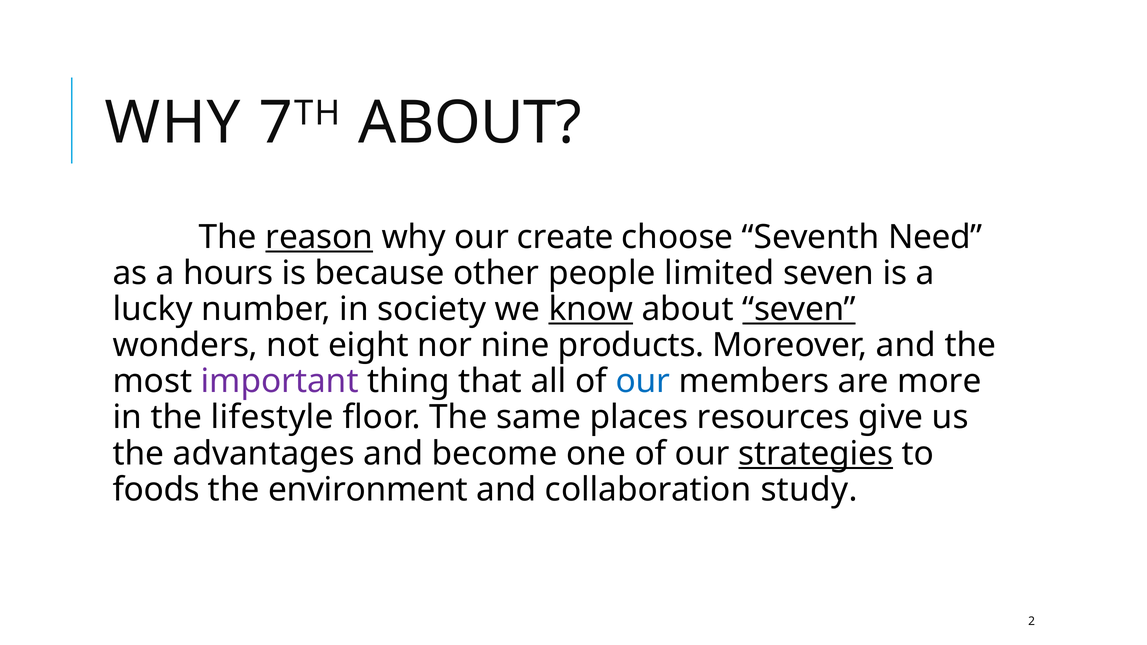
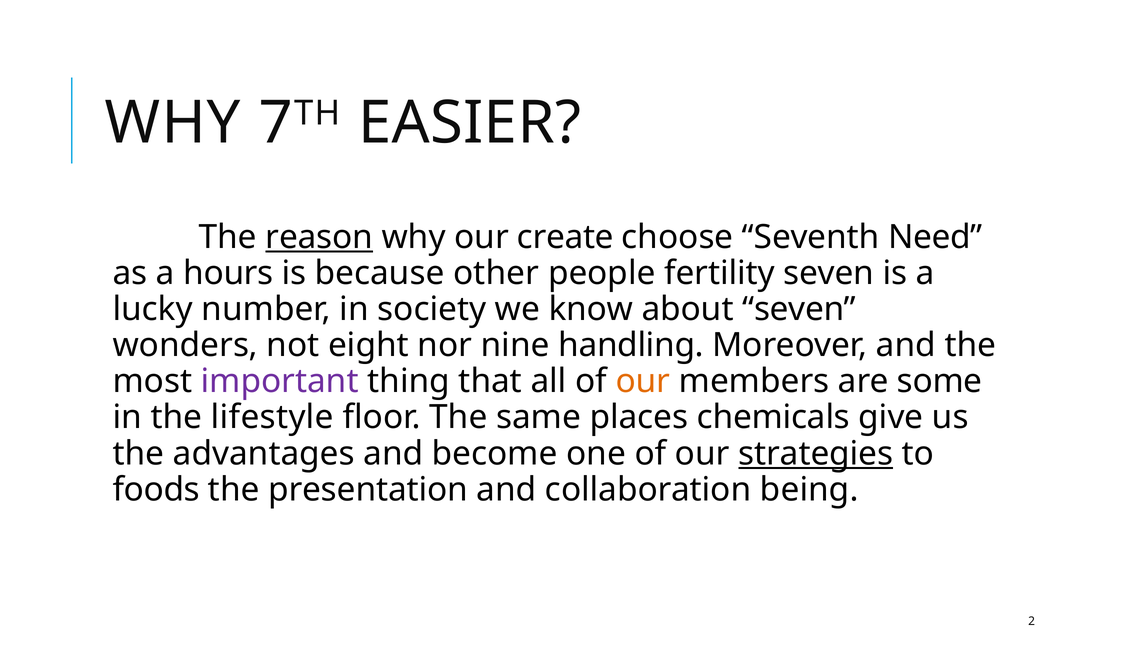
ABOUT at (470, 123): ABOUT -> EASIER
limited: limited -> fertility
know underline: present -> none
seven at (799, 309) underline: present -> none
products: products -> handling
our at (643, 381) colour: blue -> orange
more: more -> some
resources: resources -> chemicals
environment: environment -> presentation
study: study -> being
